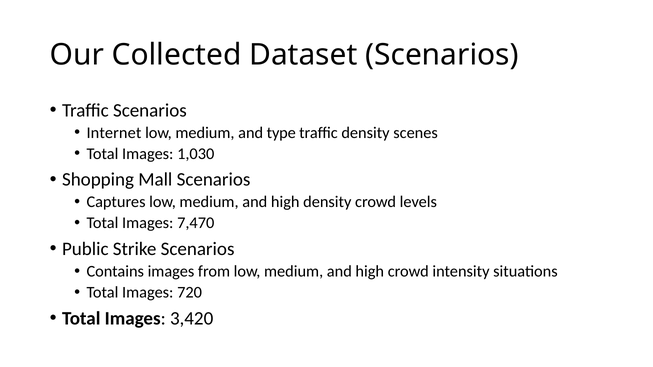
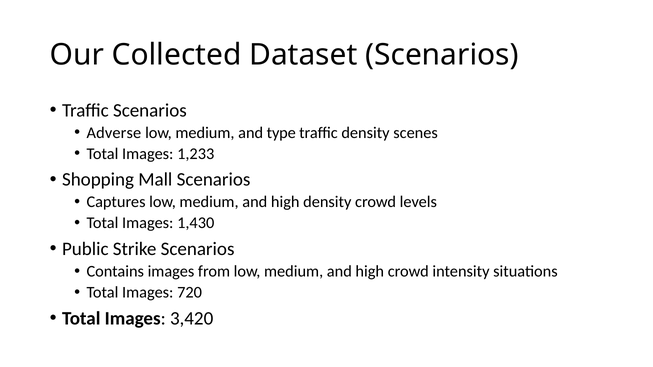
Internet: Internet -> Adverse
1,030: 1,030 -> 1,233
7,470: 7,470 -> 1,430
